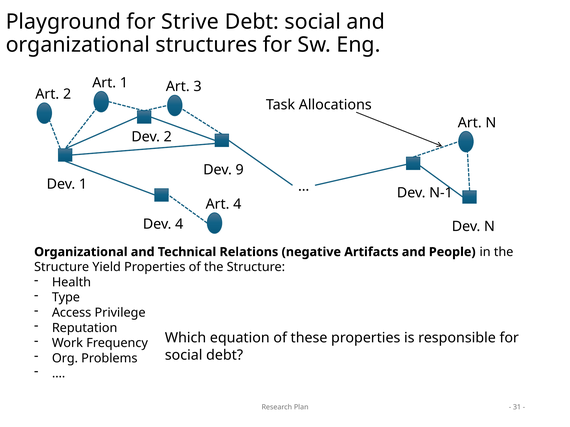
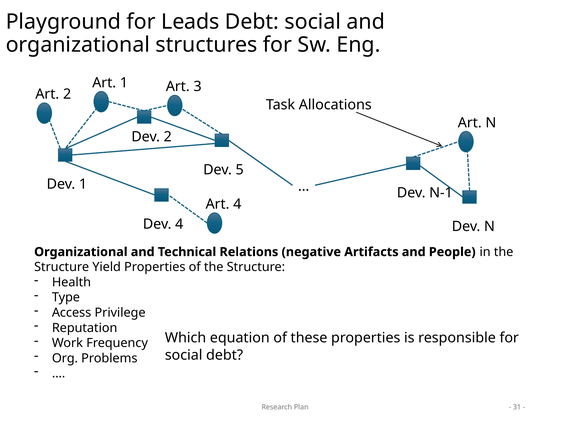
Strive: Strive -> Leads
9: 9 -> 5
